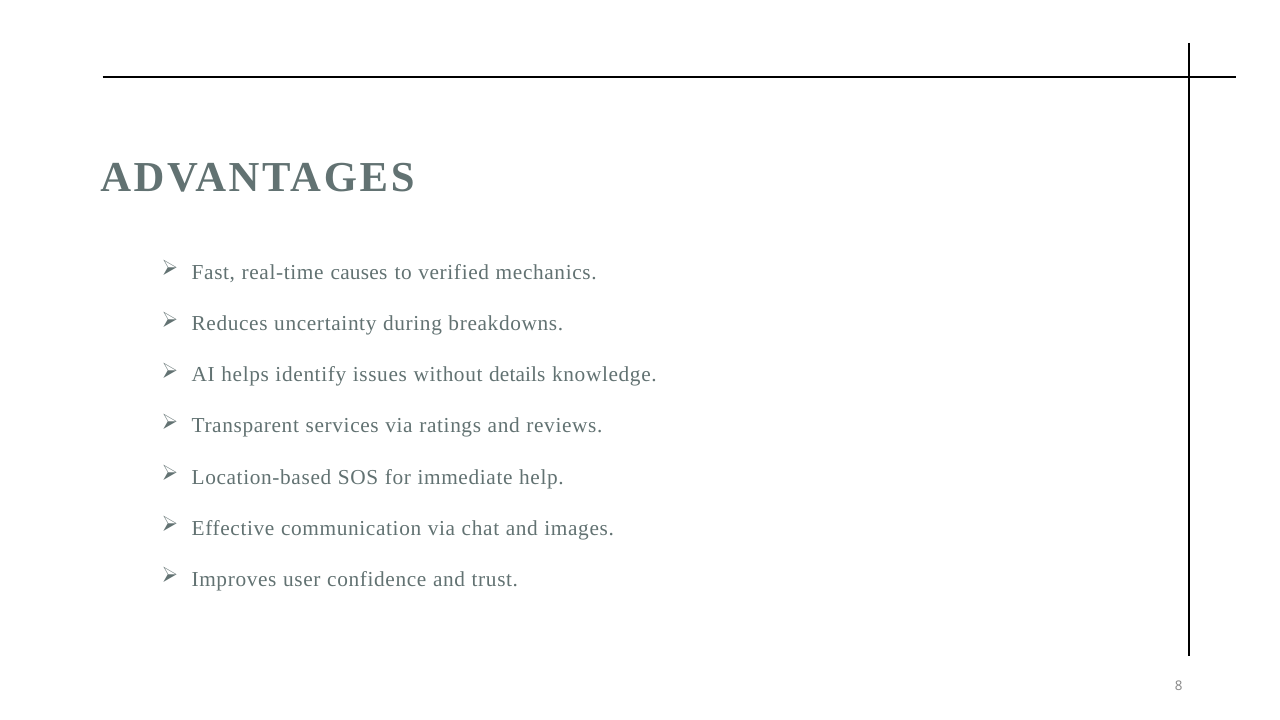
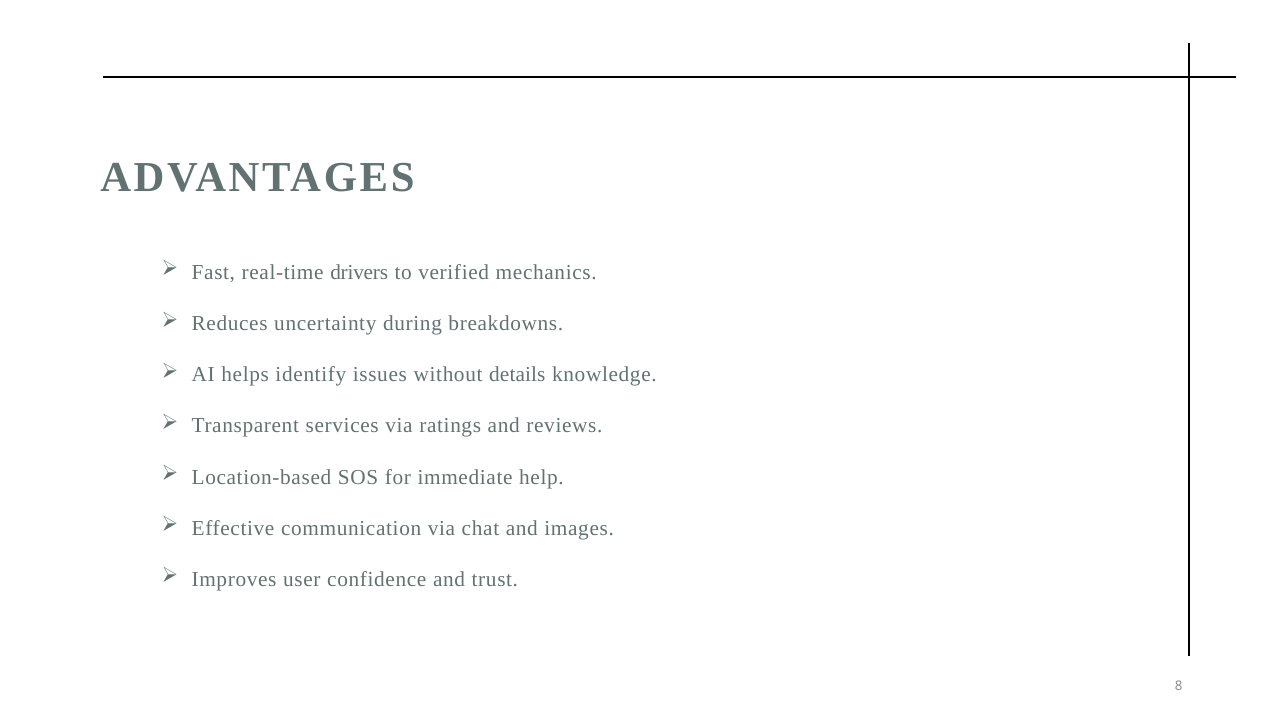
causes: causes -> drivers
